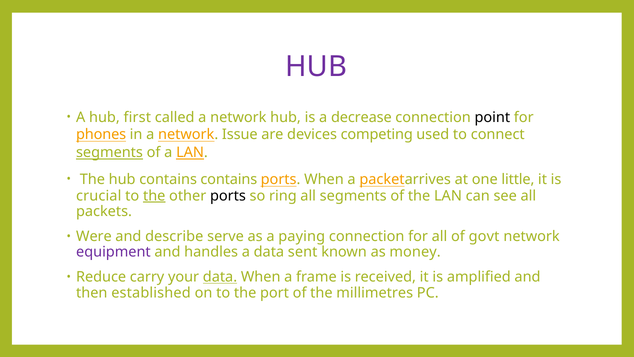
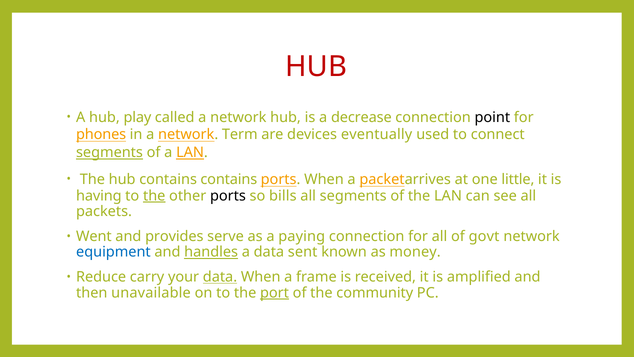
HUB at (316, 67) colour: purple -> red
first: first -> play
Issue: Issue -> Term
competing: competing -> eventually
crucial: crucial -> having
ring: ring -> bills
Were: Were -> Went
describe: describe -> provides
equipment colour: purple -> blue
handles underline: none -> present
established: established -> unavailable
port underline: none -> present
millimetres: millimetres -> community
